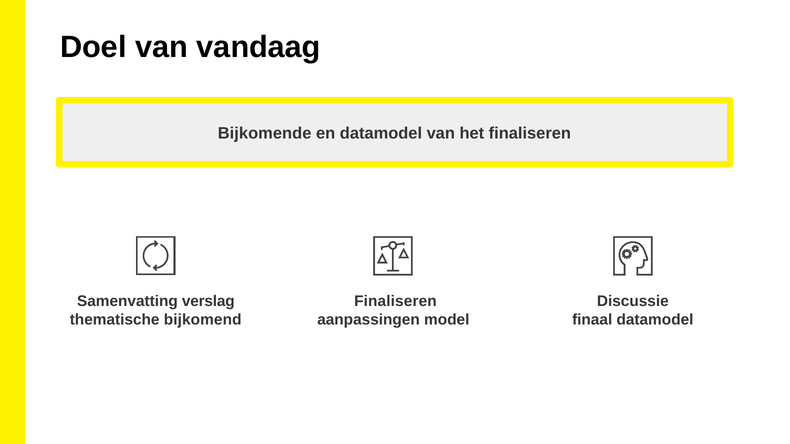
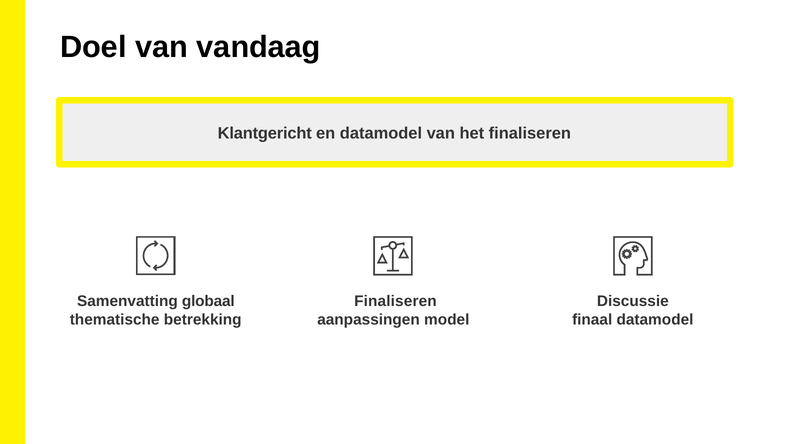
Bijkomende: Bijkomende -> Klantgericht
verslag: verslag -> globaal
bijkomend: bijkomend -> betrekking
